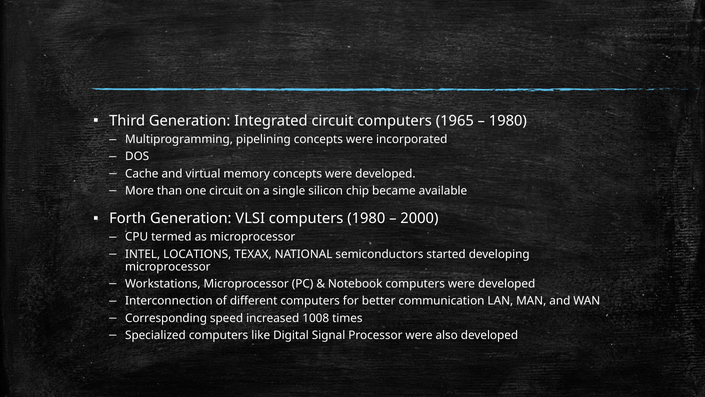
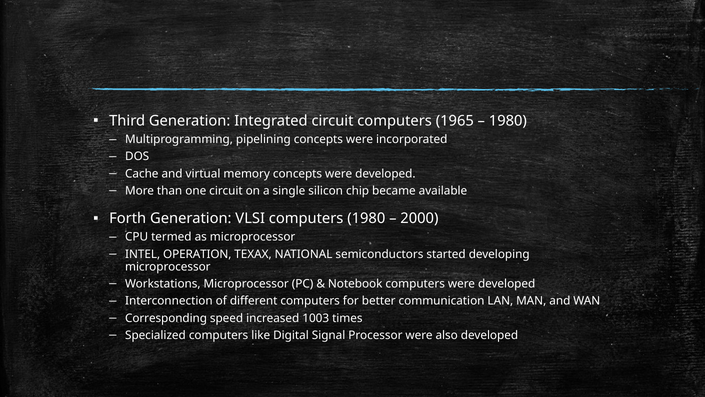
LOCATIONS: LOCATIONS -> OPERATION
1008: 1008 -> 1003
